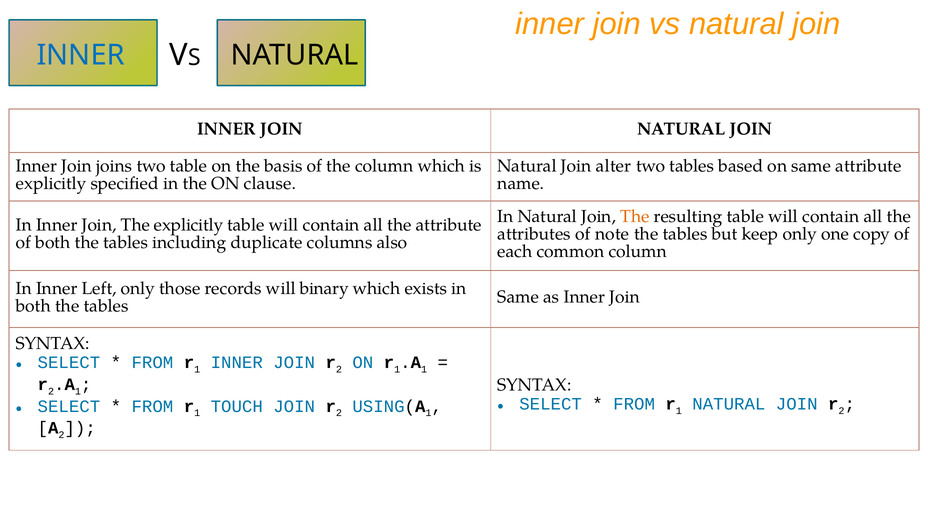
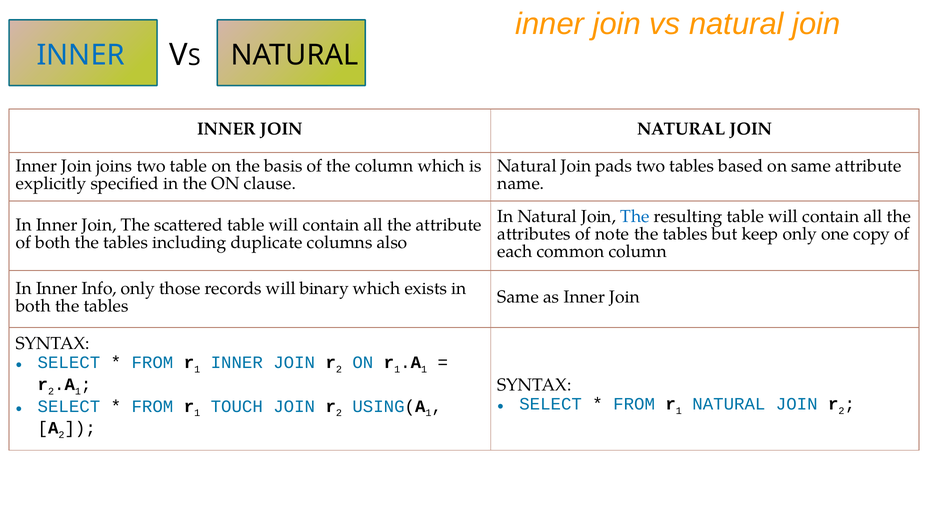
alter: alter -> pads
The at (635, 216) colour: orange -> blue
The explicitly: explicitly -> scattered
Left: Left -> Info
